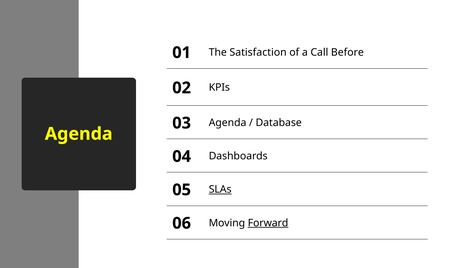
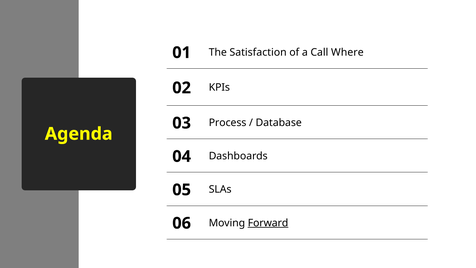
Before: Before -> Where
03 Agenda: Agenda -> Process
SLAs underline: present -> none
